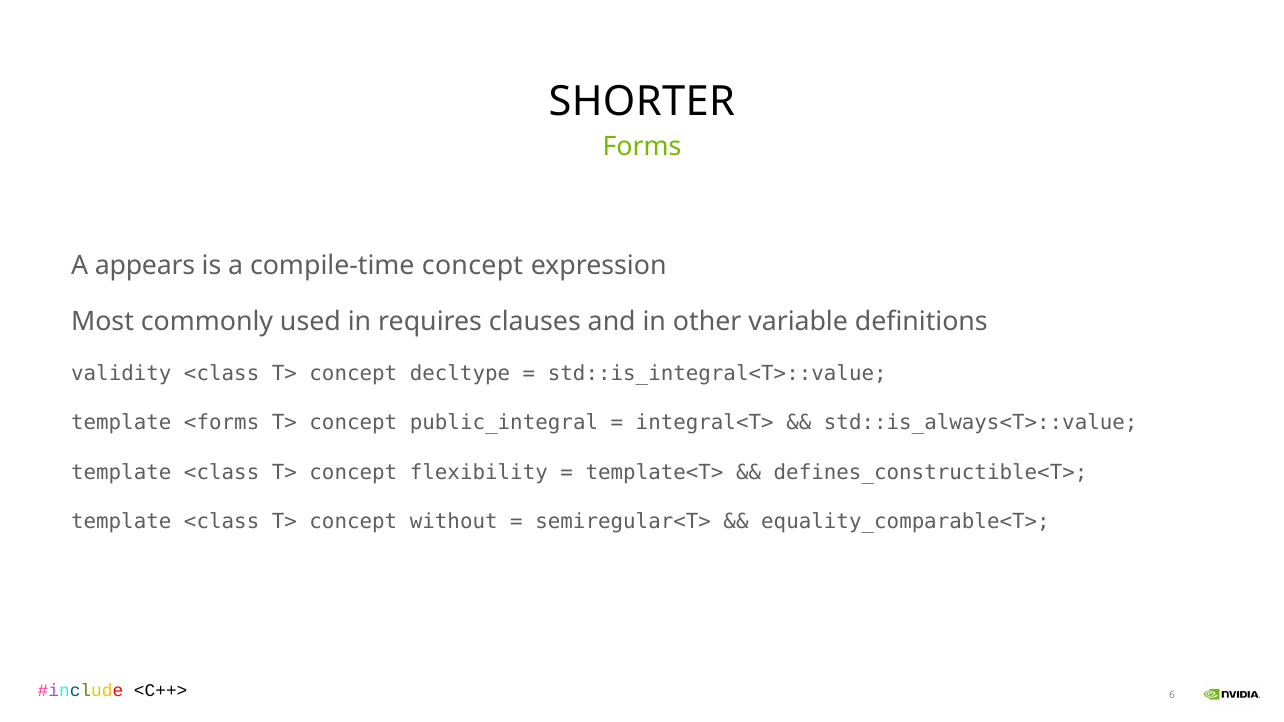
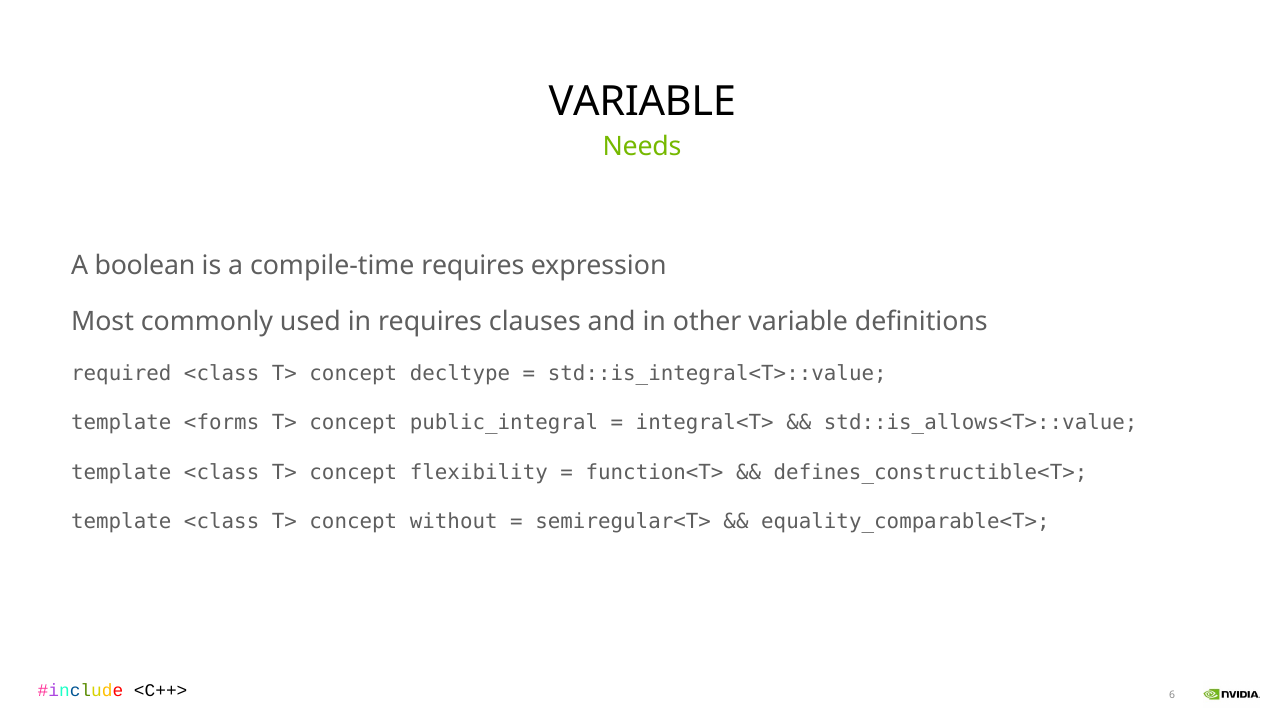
SHORTER at (642, 102): SHORTER -> VARIABLE
Forms: Forms -> Needs
appears: appears -> boolean
compile-time concept: concept -> requires
validity: validity -> required
std::is_always<T>::value: std::is_always<T>::value -> std::is_allows<T>::value
template<T>: template<T> -> function<T>
